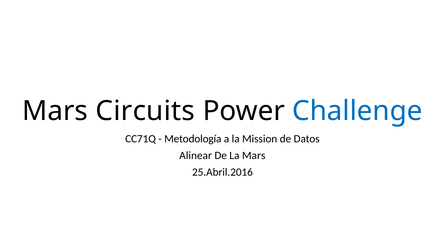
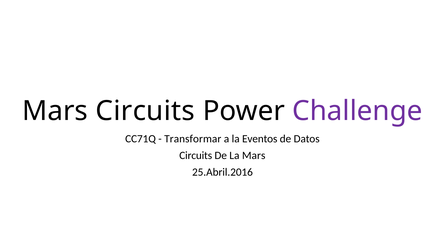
Challenge colour: blue -> purple
Metodología: Metodología -> Transformar
Mission: Mission -> Eventos
Alinear at (196, 156): Alinear -> Circuits
